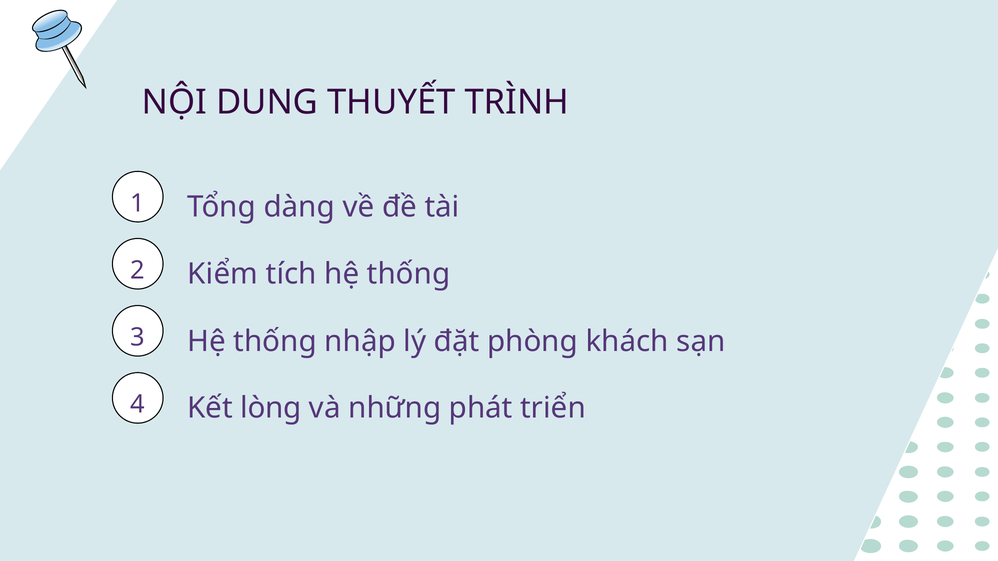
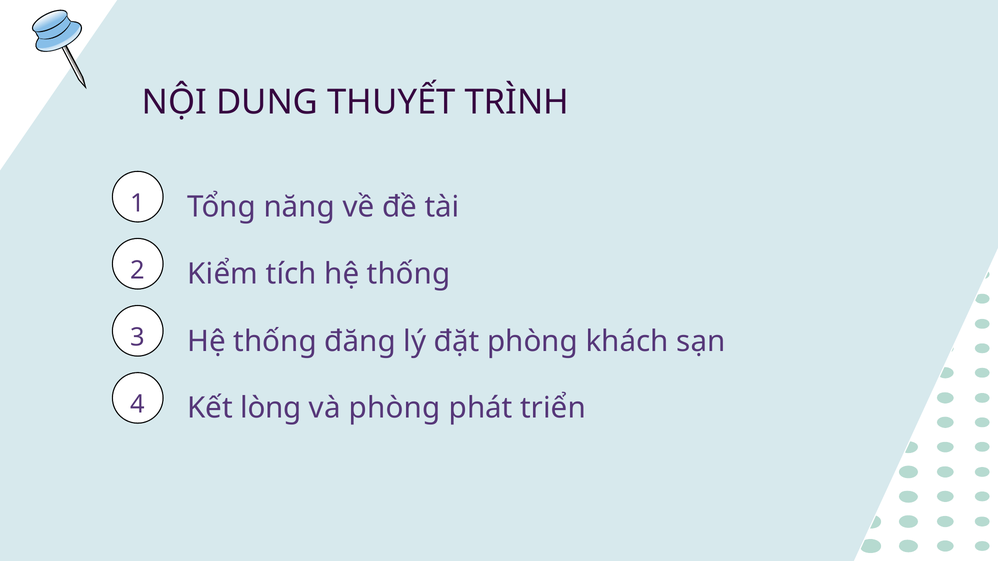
dàng: dàng -> năng
nhập: nhập -> đăng
và những: những -> phòng
